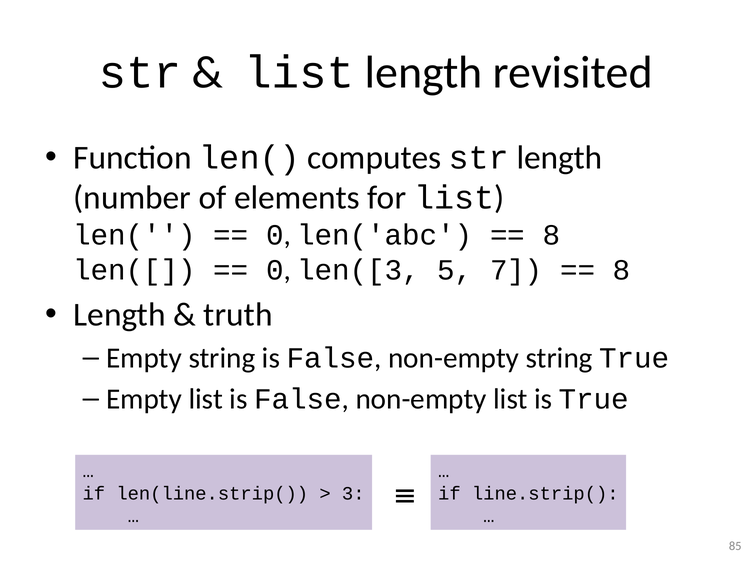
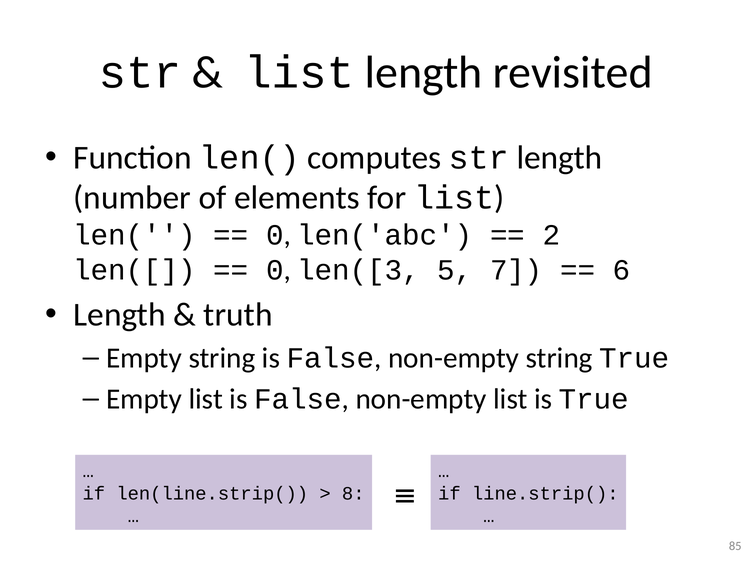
8 at (551, 235): 8 -> 2
8 at (621, 270): 8 -> 6
3: 3 -> 8
